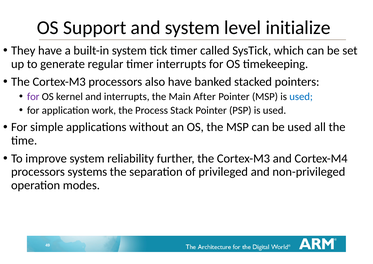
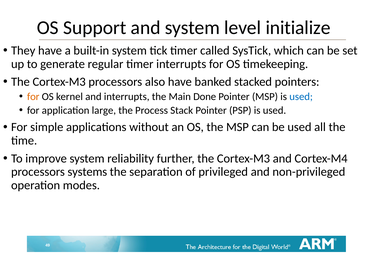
for at (33, 96) colour: purple -> orange
After: After -> Done
work: work -> large
